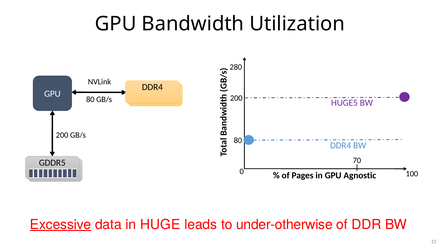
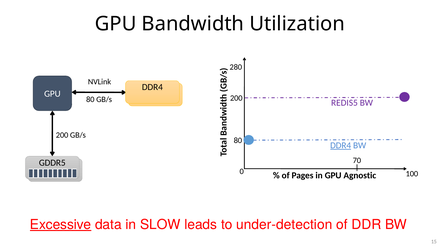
HUGE5: HUGE5 -> REDIS5
DDR4 at (341, 145) underline: none -> present
HUGE: HUGE -> SLOW
under-otherwise: under-otherwise -> under-detection
